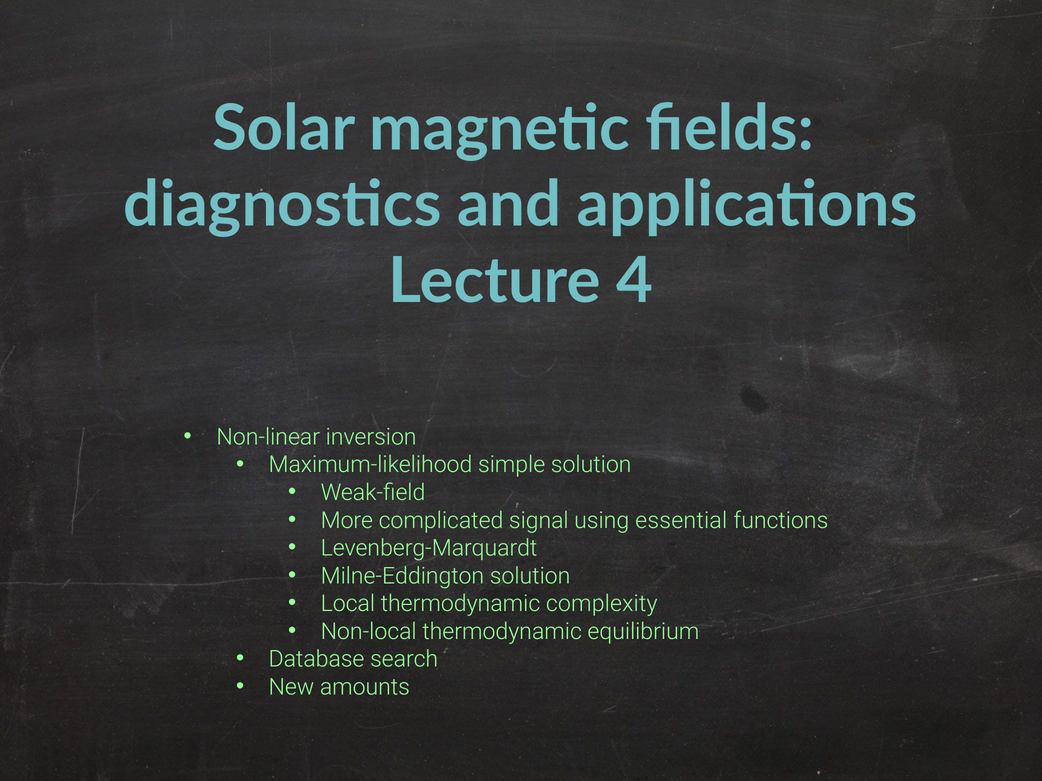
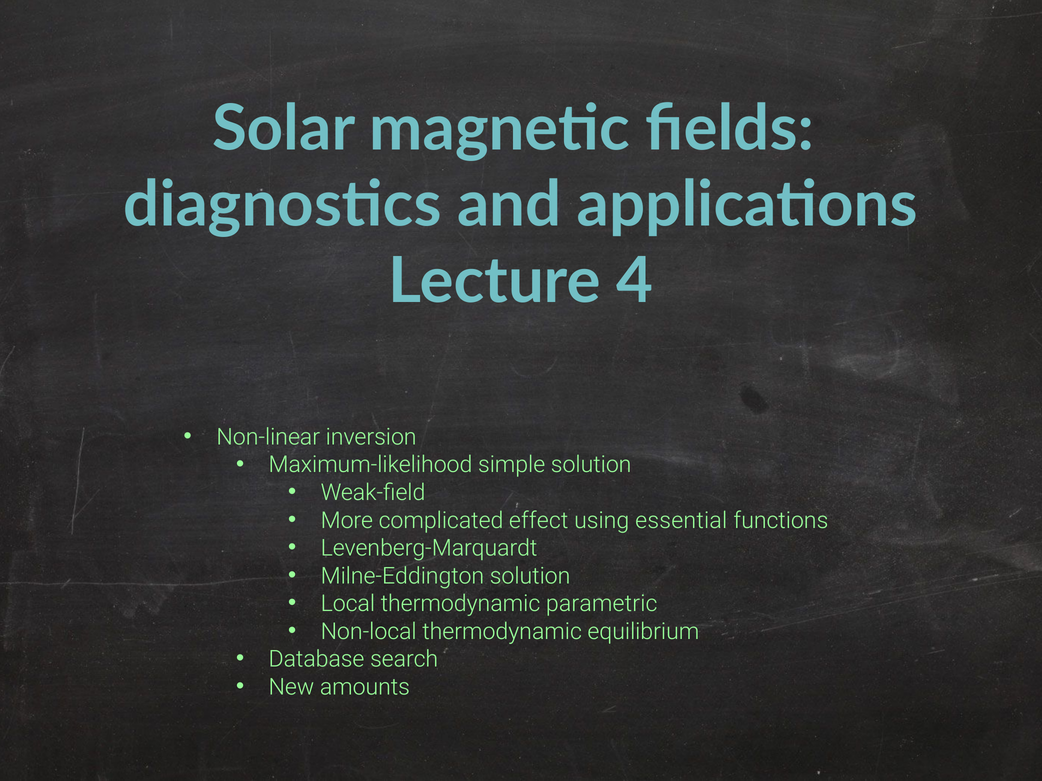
signal: signal -> effect
complexity: complexity -> parametric
